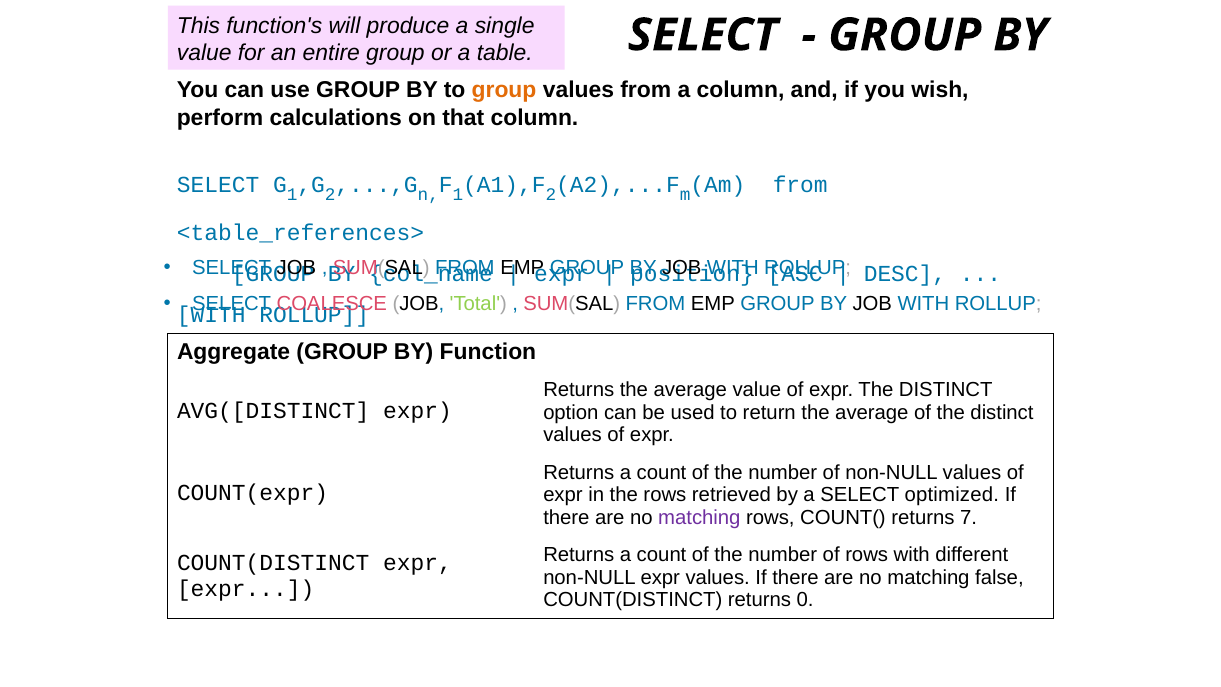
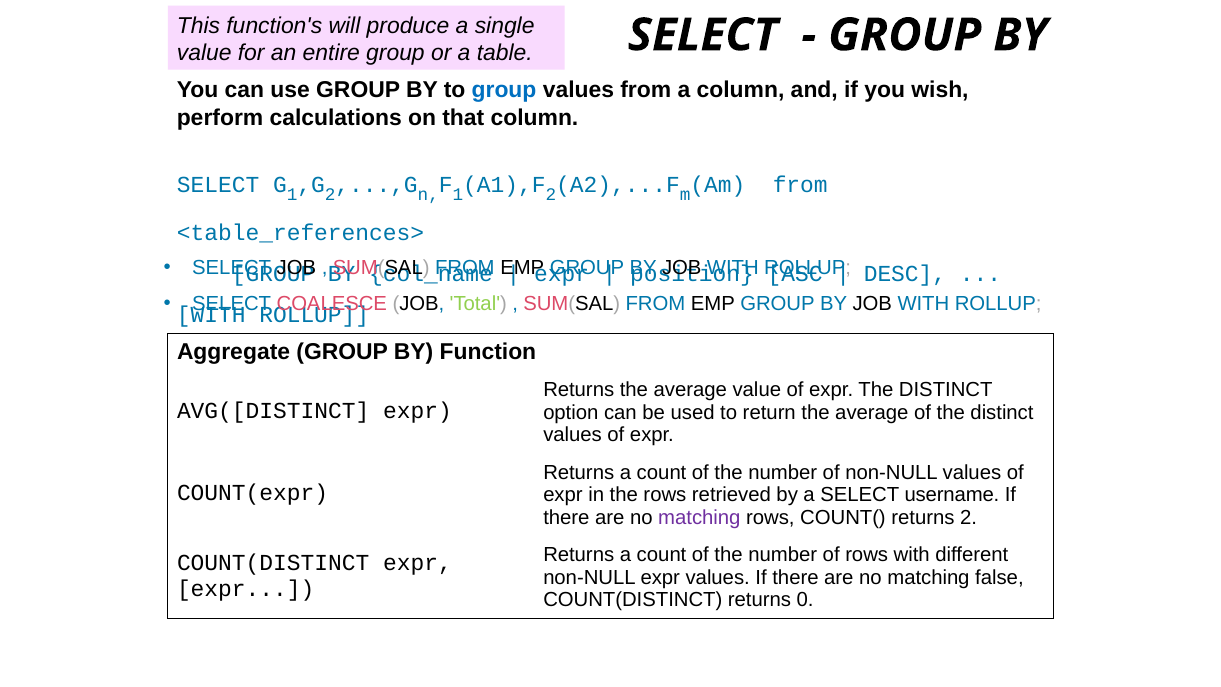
group at (504, 90) colour: orange -> blue
optimized: optimized -> username
returns 7: 7 -> 2
